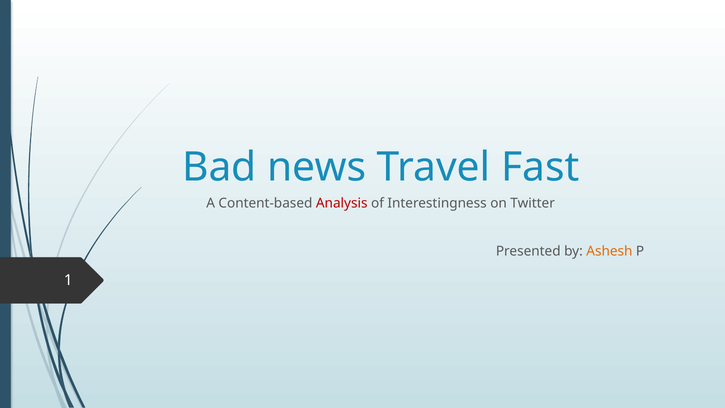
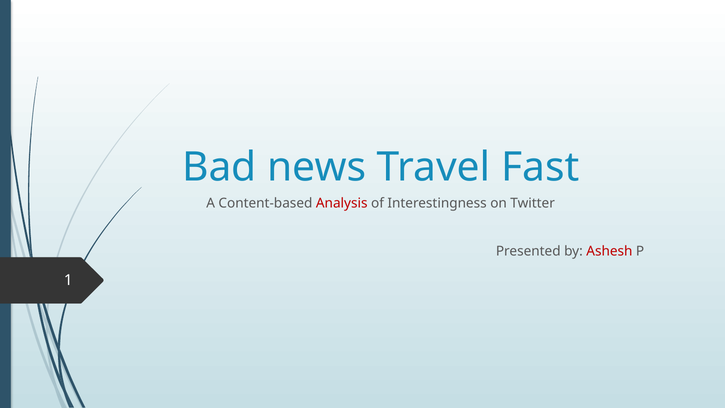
Ashesh colour: orange -> red
